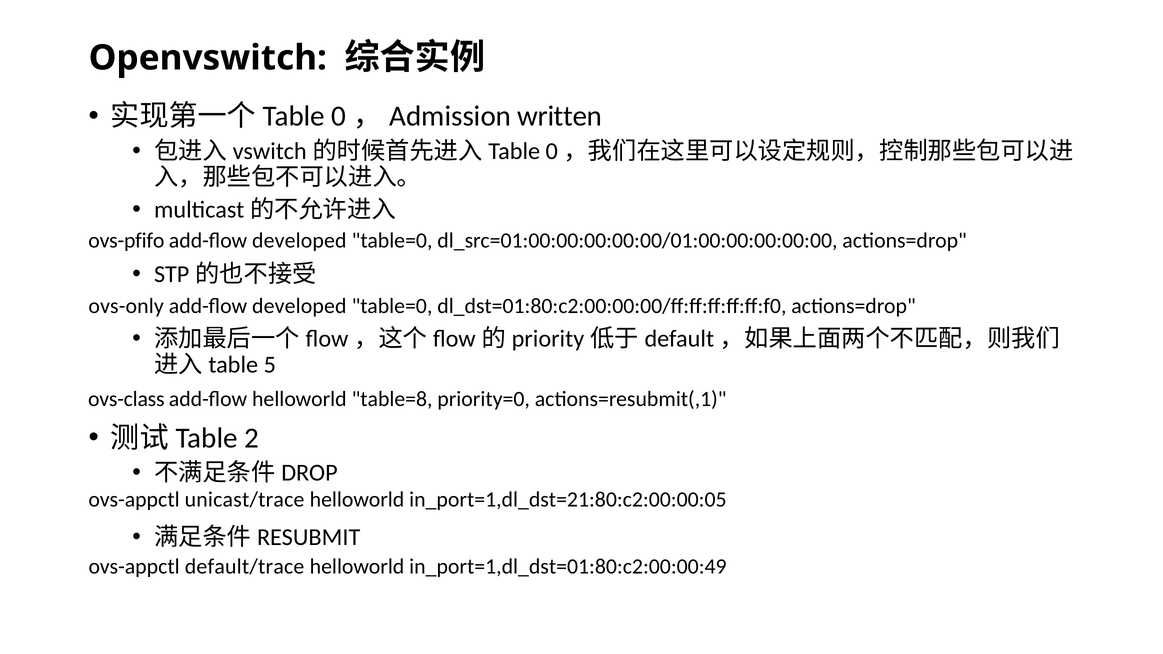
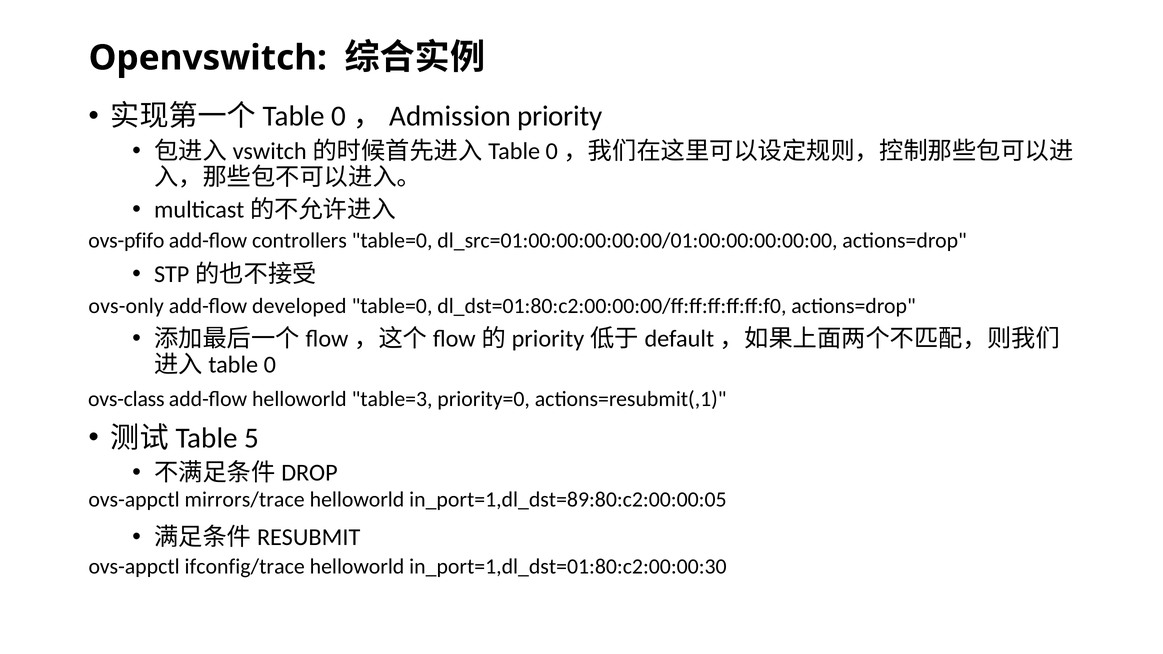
written: written -> priority
developed at (299, 241): developed -> controllers
5: 5 -> 0
table=8: table=8 -> table=3
2: 2 -> 5
unicast/trace: unicast/trace -> mirrors/trace
in_port=1,dl_dst=21:80:c2:00:00:05: in_port=1,dl_dst=21:80:c2:00:00:05 -> in_port=1,dl_dst=89:80:c2:00:00:05
default/trace: default/trace -> ifconfig/trace
in_port=1,dl_dst=01:80:c2:00:00:49: in_port=1,dl_dst=01:80:c2:00:00:49 -> in_port=1,dl_dst=01:80:c2:00:00:30
